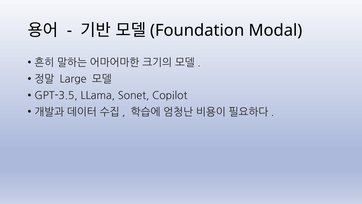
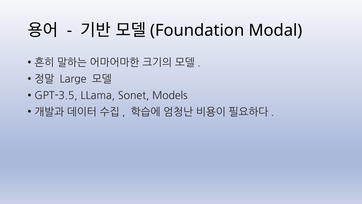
Copilot: Copilot -> Models
